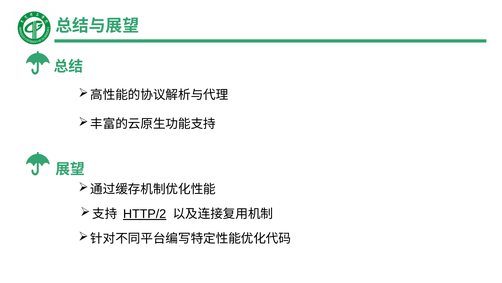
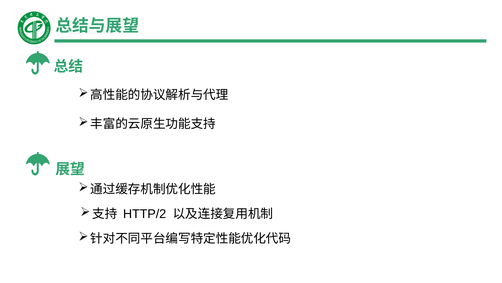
HTTP/2 underline: present -> none
